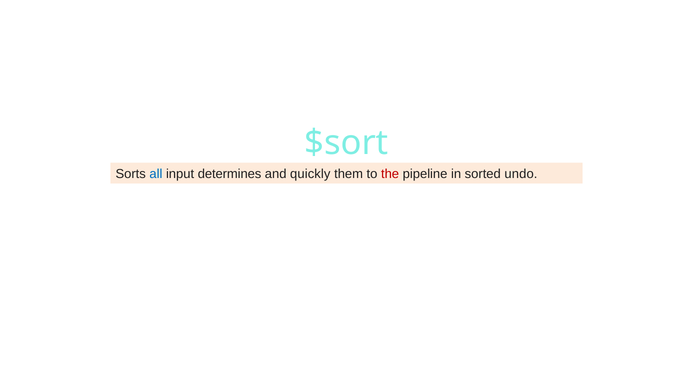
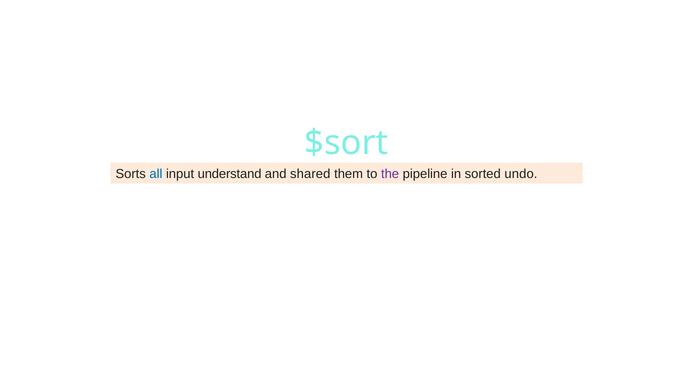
determines: determines -> understand
quickly: quickly -> shared
the colour: red -> purple
